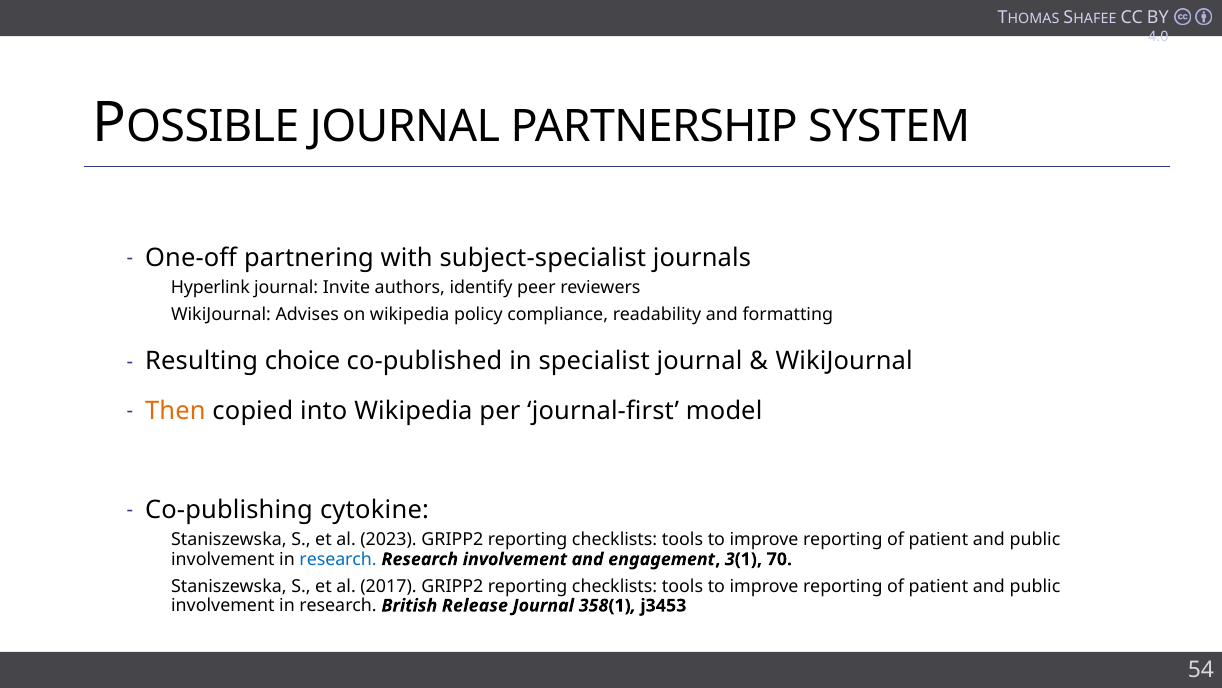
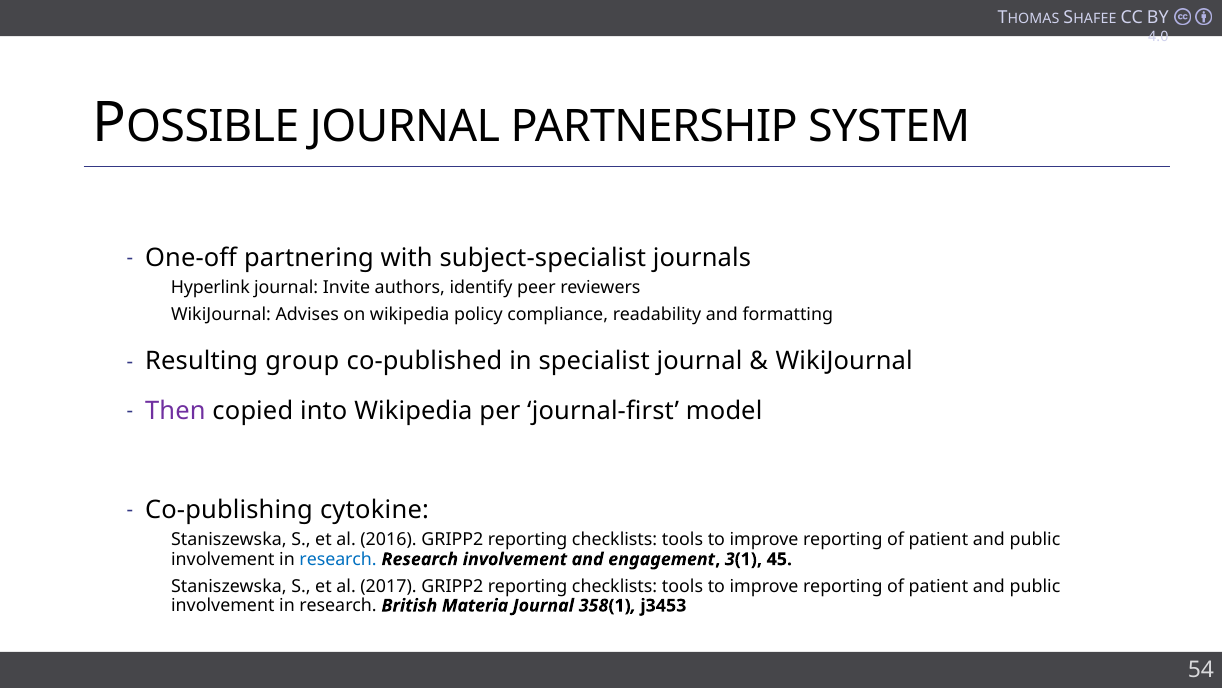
choice: choice -> group
Then colour: orange -> purple
2023: 2023 -> 2016
70: 70 -> 45
Release: Release -> Materia
